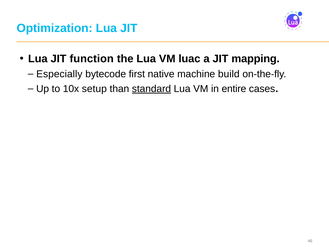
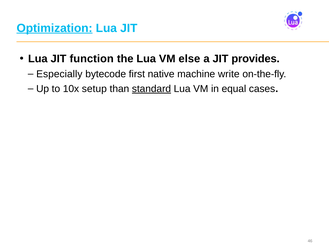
Optimization underline: none -> present
luac: luac -> else
mapping: mapping -> provides
build: build -> write
entire: entire -> equal
